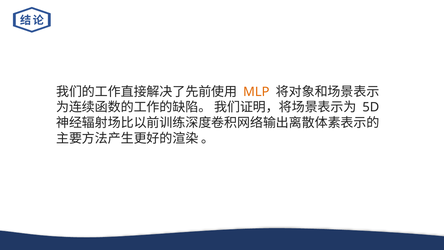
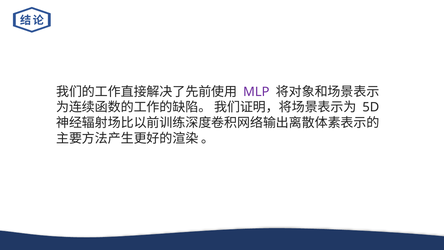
MLP colour: orange -> purple
